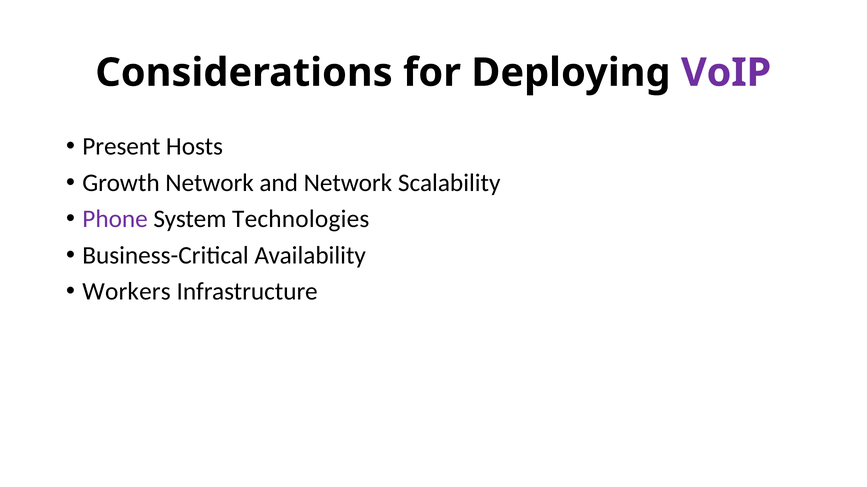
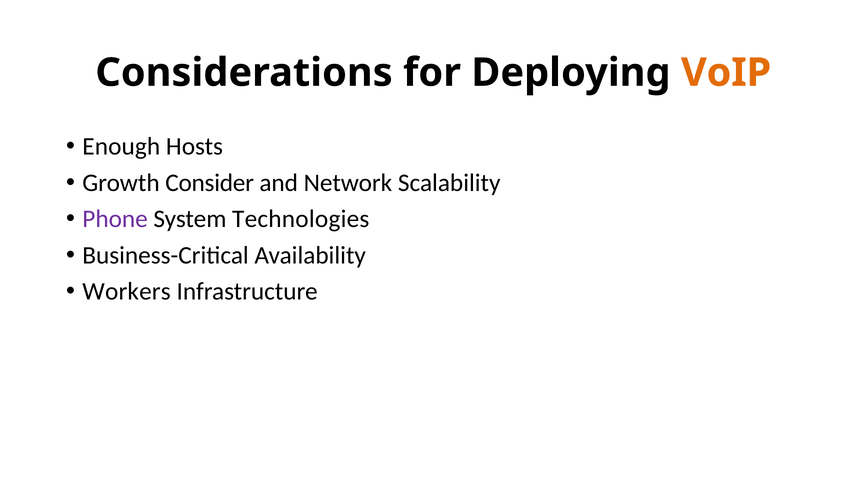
VoIP colour: purple -> orange
Present: Present -> Enough
Growth Network: Network -> Consider
